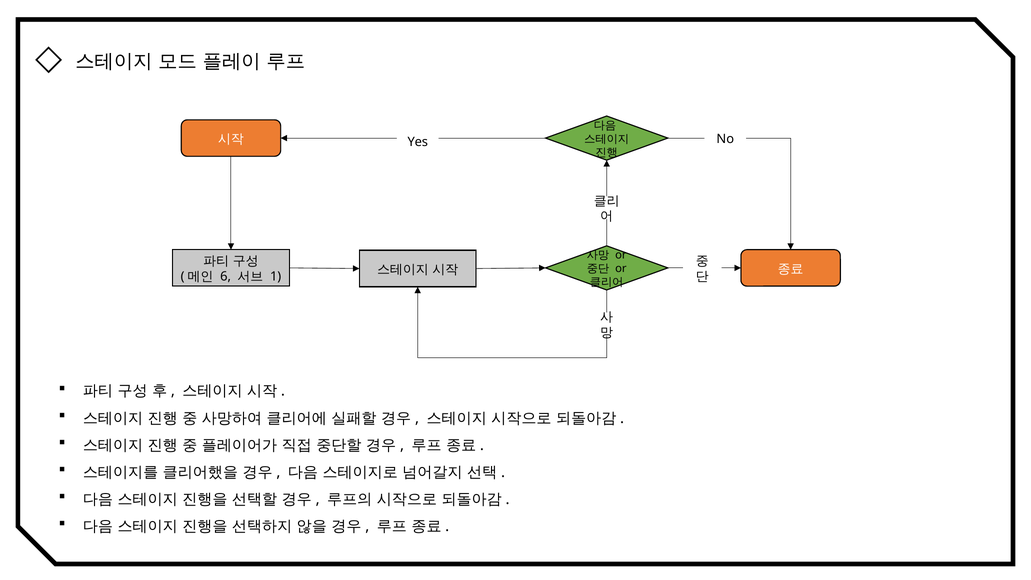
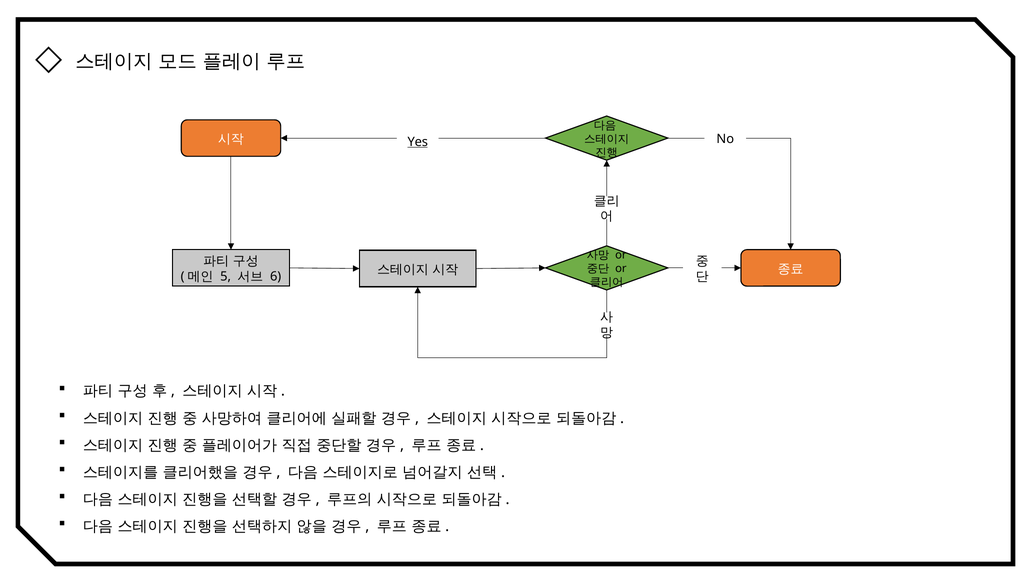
Yes underline: none -> present
6: 6 -> 5
1: 1 -> 6
